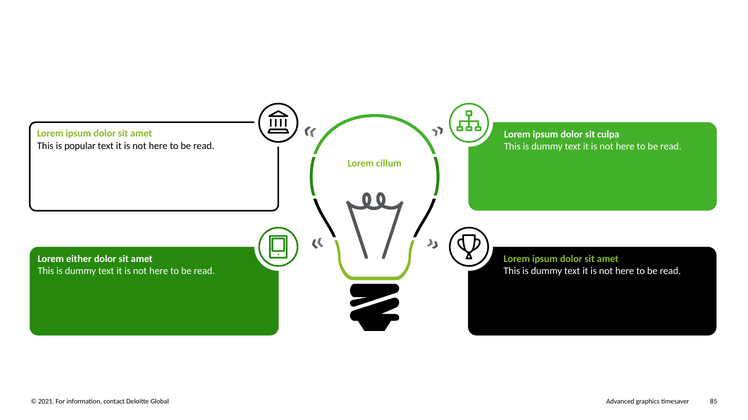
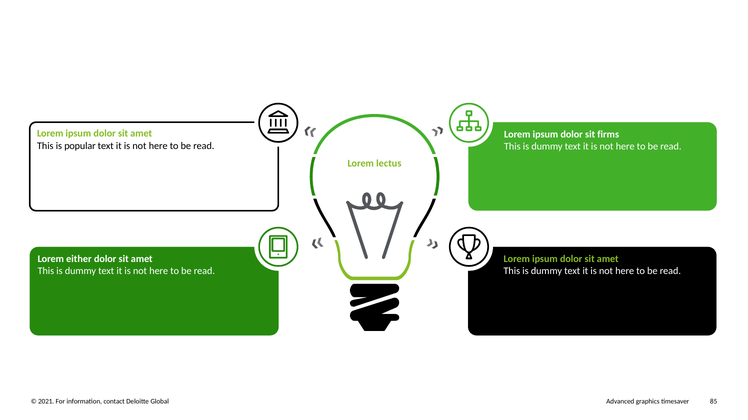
culpa: culpa -> firms
cillum: cillum -> lectus
